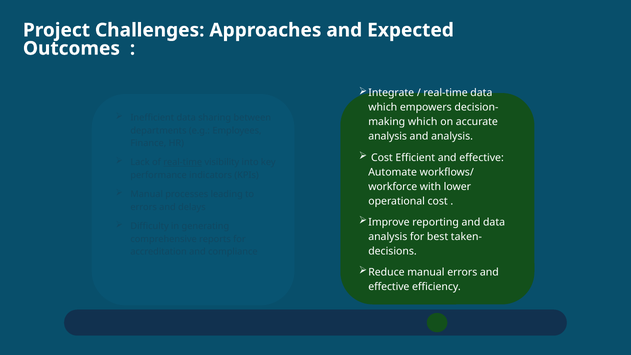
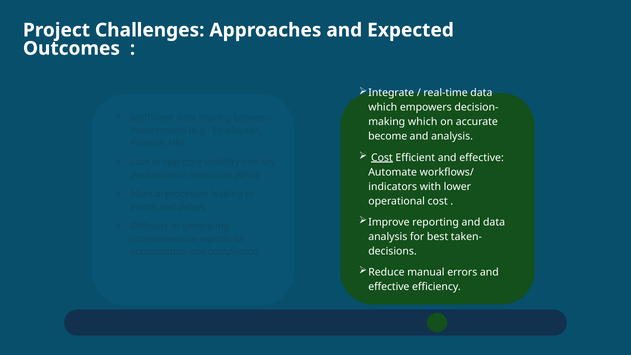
analysis at (388, 136): analysis -> become
Cost at (382, 158) underline: none -> present
workforce at (393, 187): workforce -> indicators
